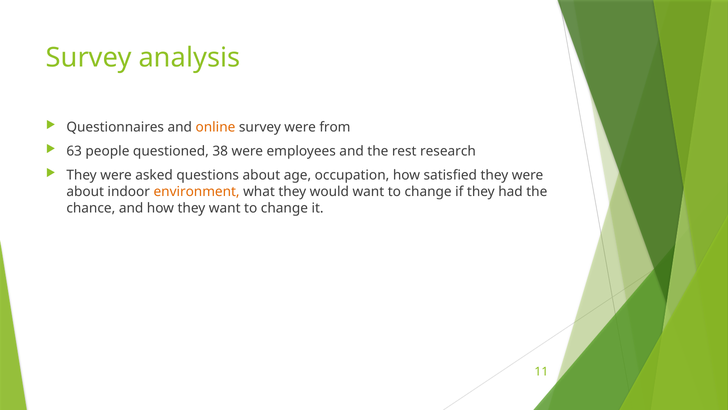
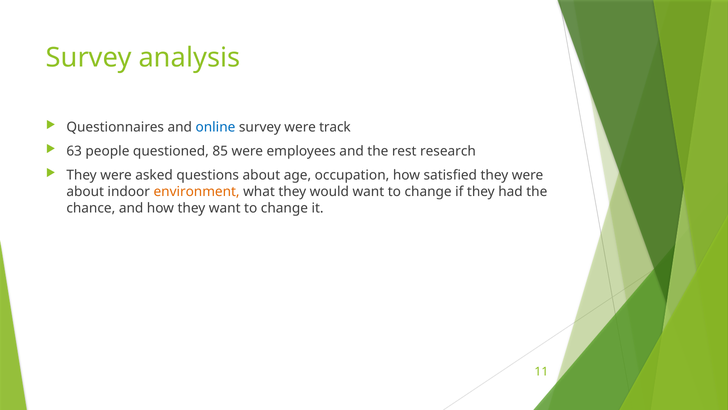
online colour: orange -> blue
from: from -> track
38: 38 -> 85
